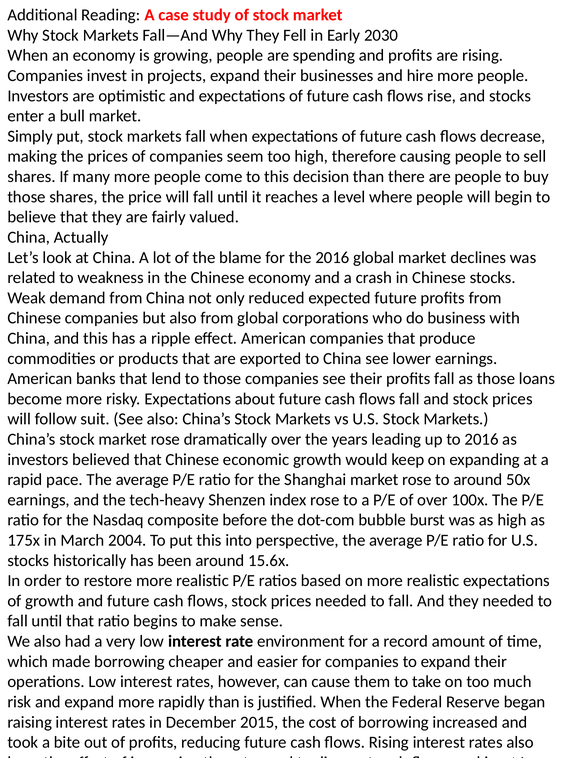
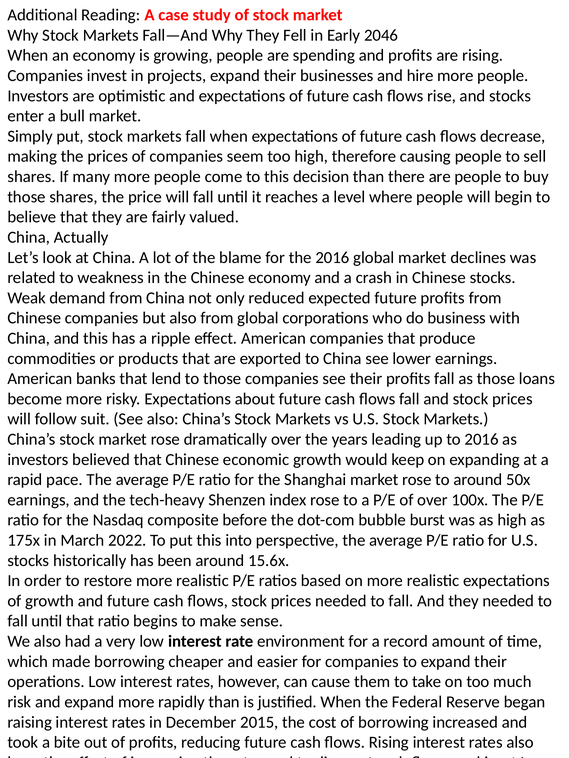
2030: 2030 -> 2046
2004: 2004 -> 2022
